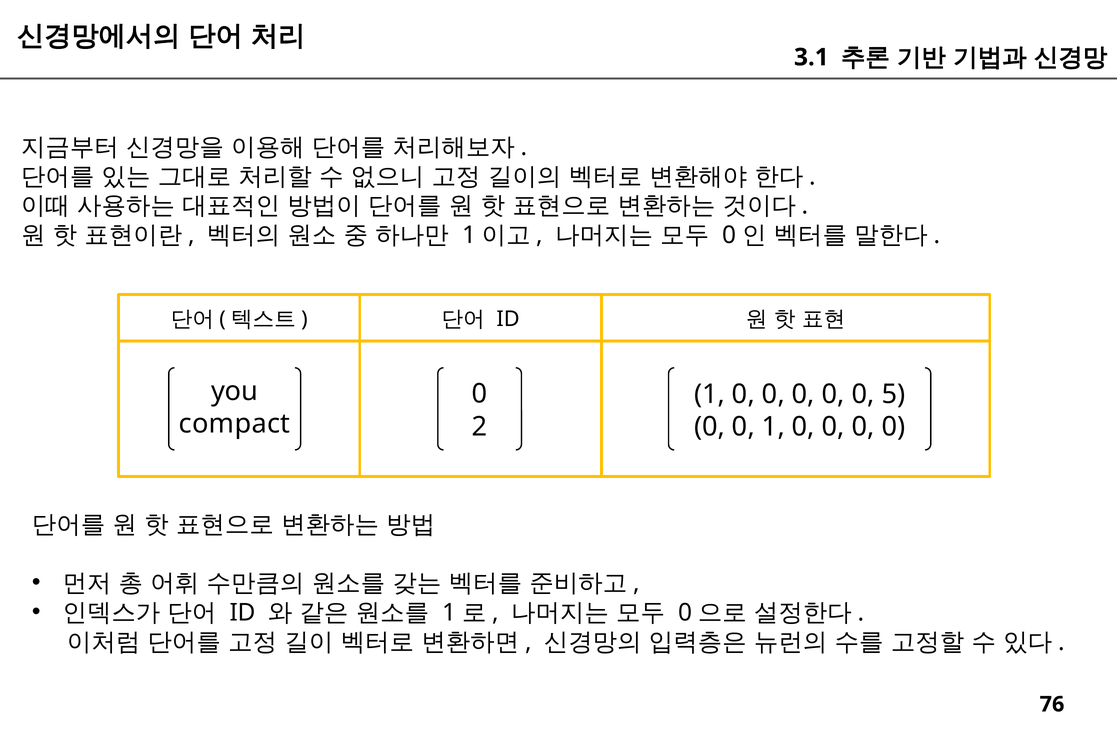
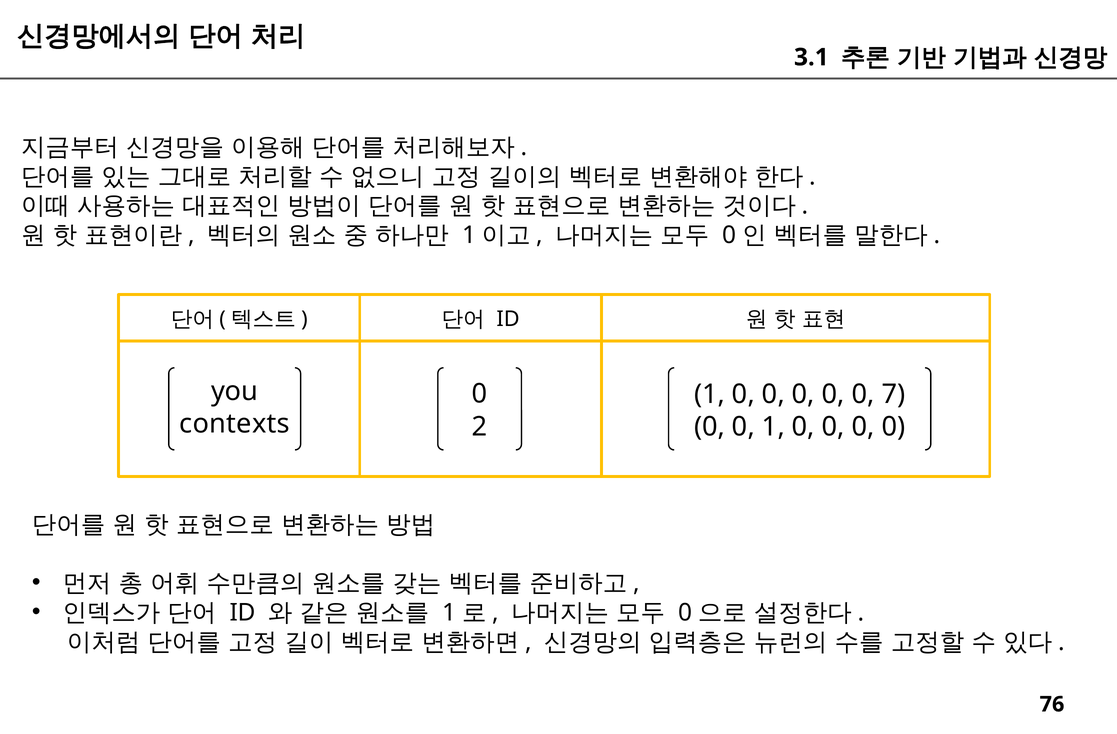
5: 5 -> 7
compact: compact -> contexts
